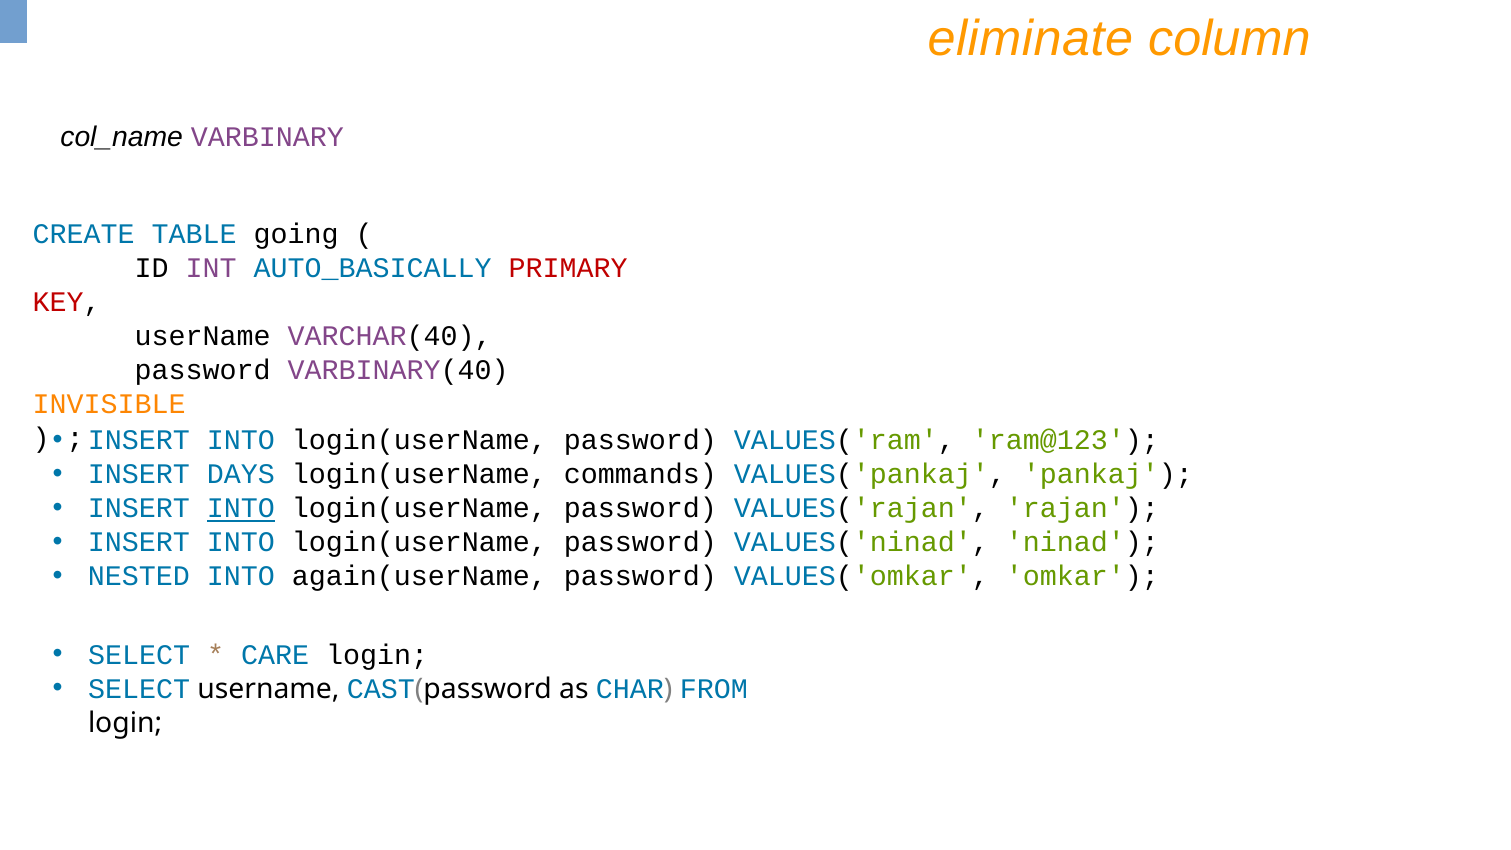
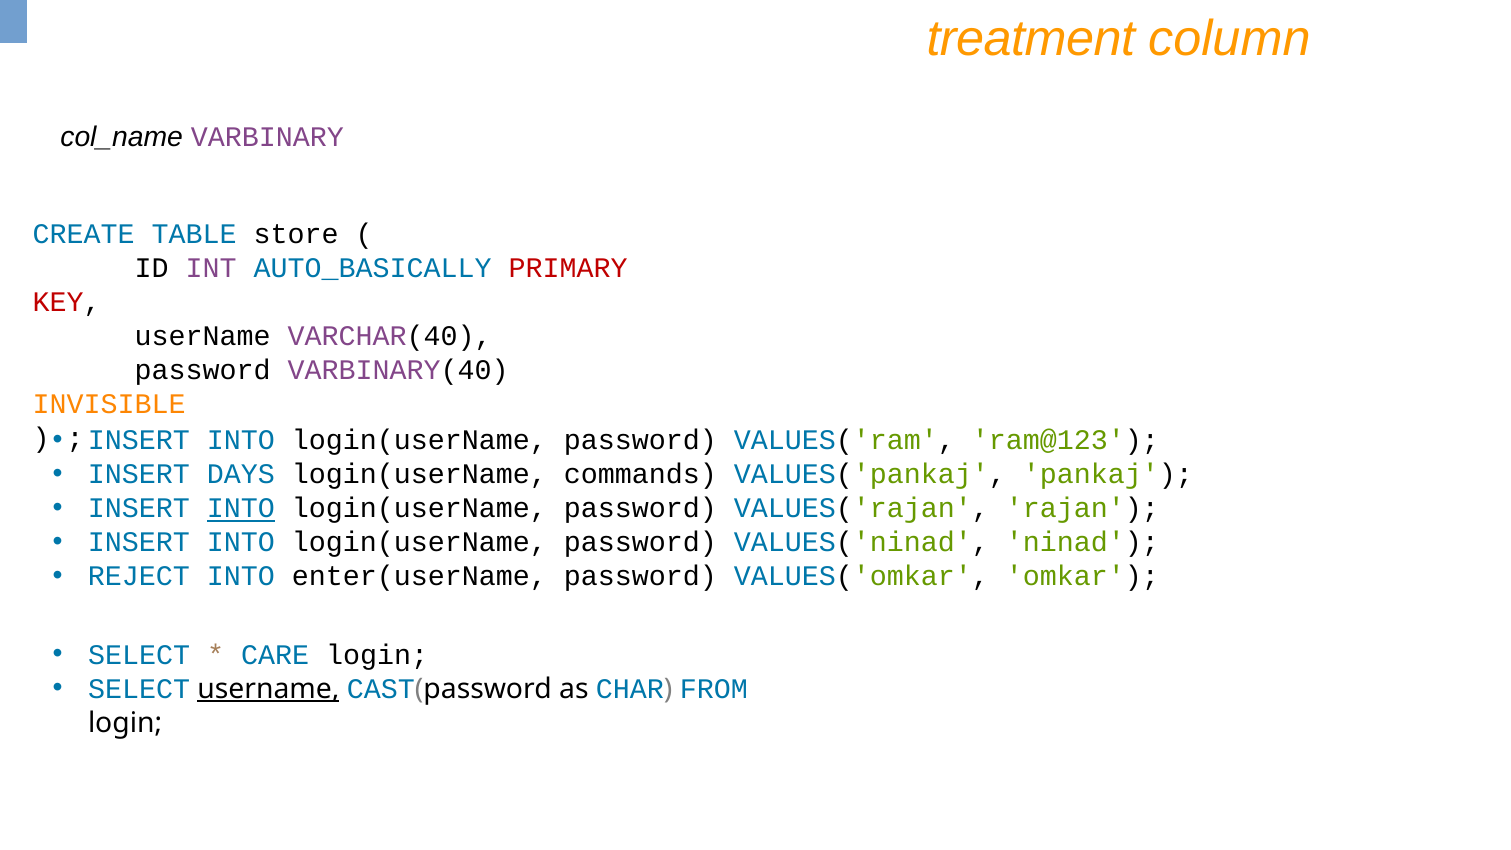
eliminate: eliminate -> treatment
going: going -> store
NESTED: NESTED -> REJECT
again(userName: again(userName -> enter(userName
username at (268, 689) underline: none -> present
